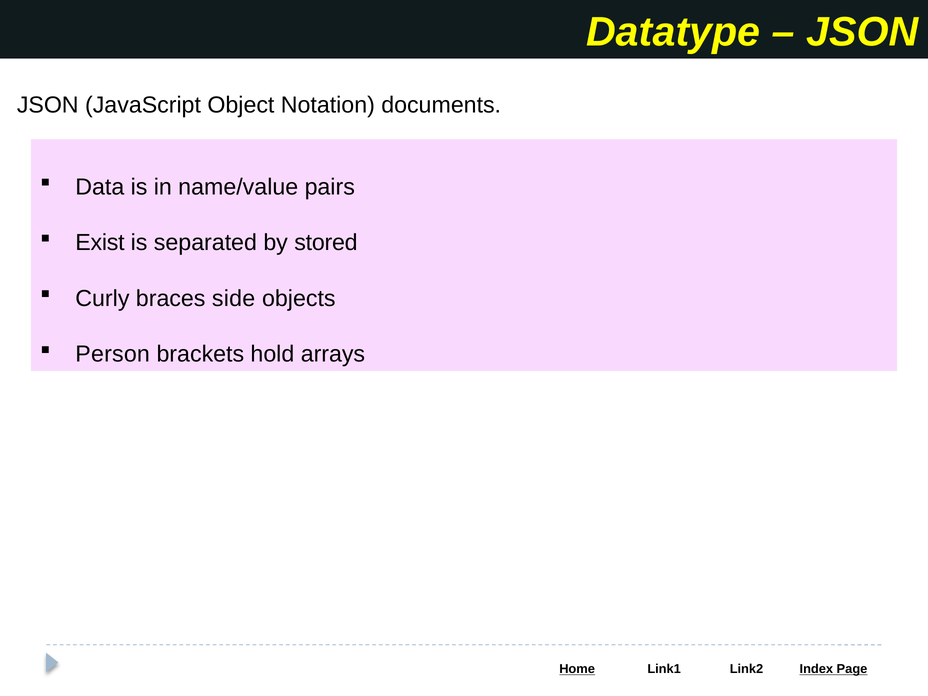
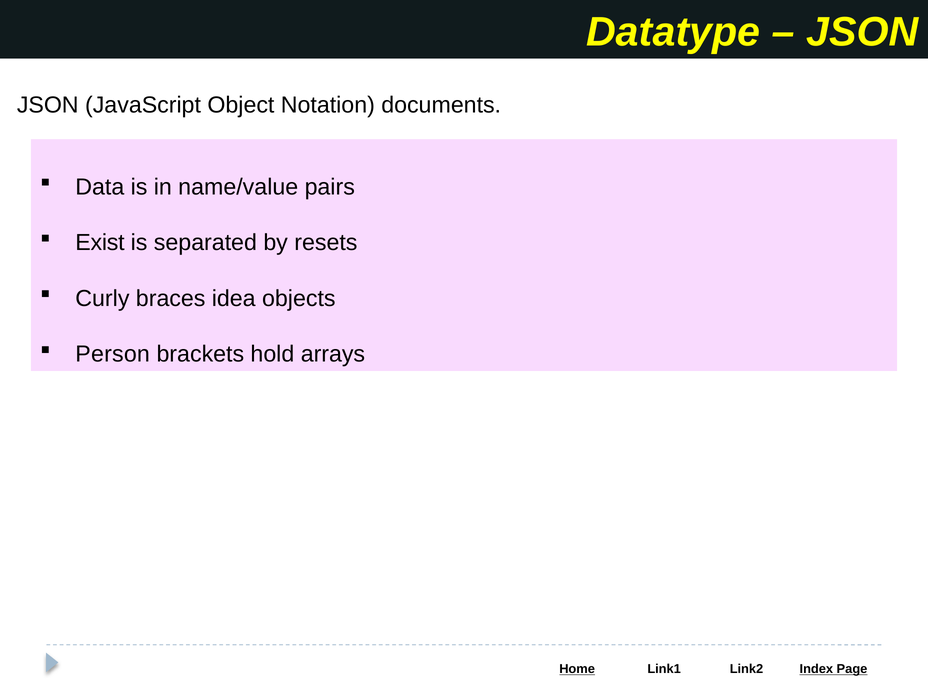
stored: stored -> resets
side: side -> idea
